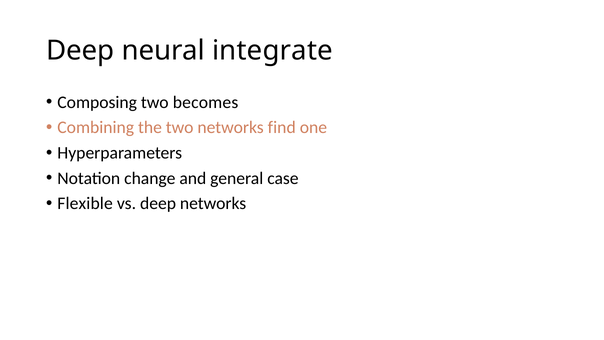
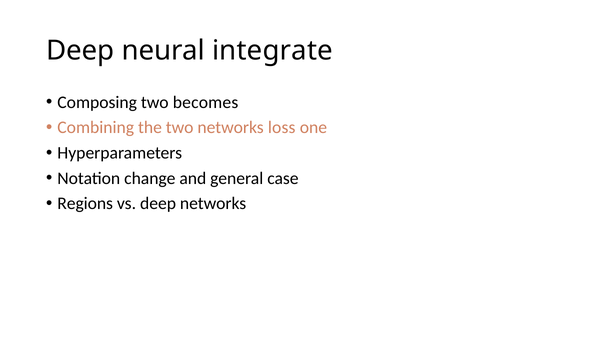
find: find -> loss
Flexible: Flexible -> Regions
